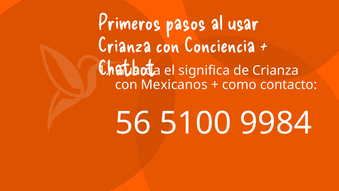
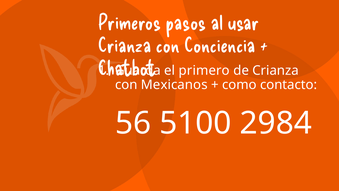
significa: significa -> primero
9984: 9984 -> 2984
